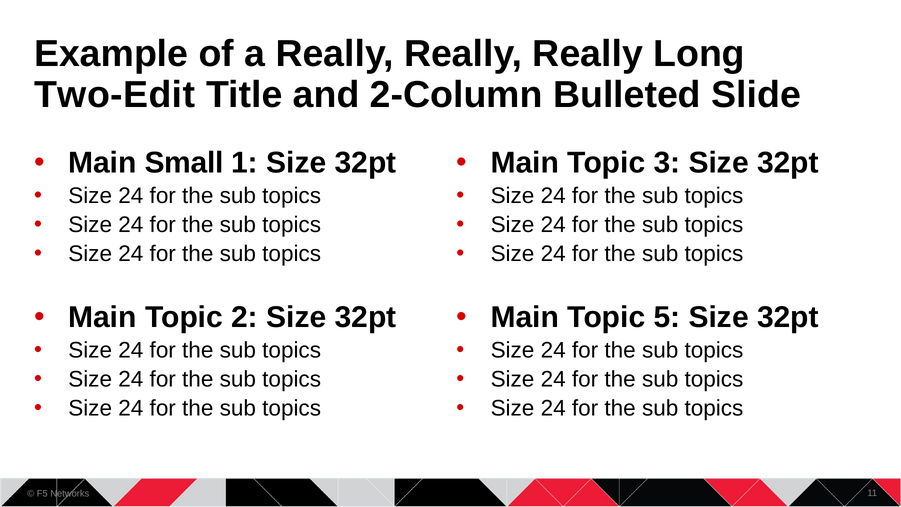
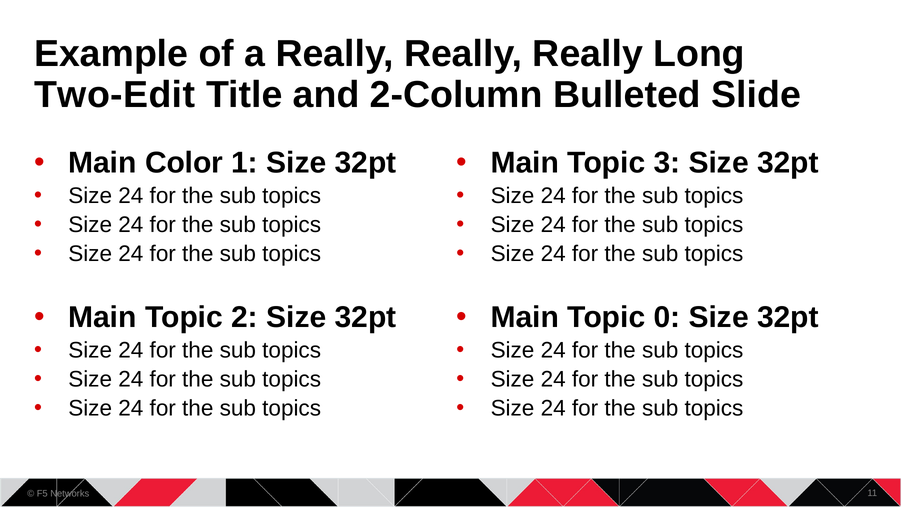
Small: Small -> Color
5: 5 -> 0
